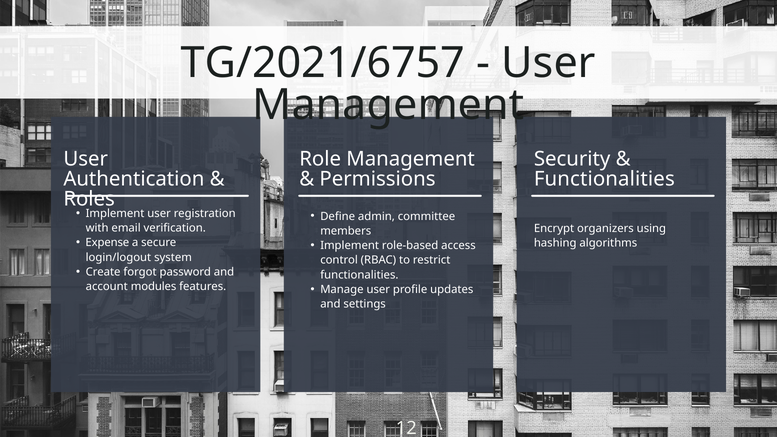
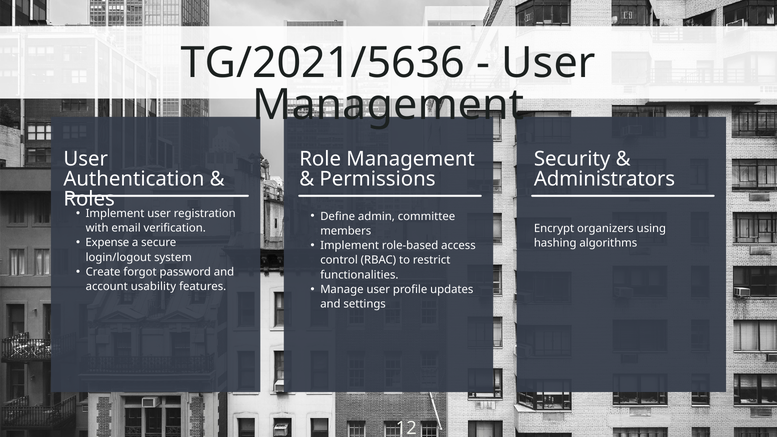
TG/2021/6757: TG/2021/6757 -> TG/2021/5636
Functionalities at (604, 179): Functionalities -> Administrators
modules: modules -> usability
